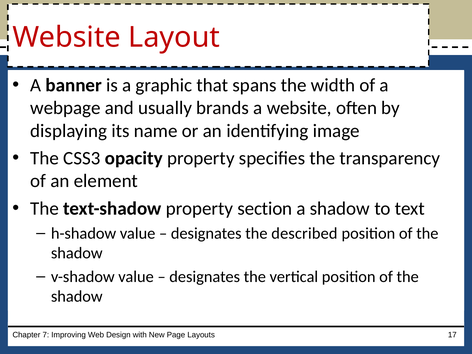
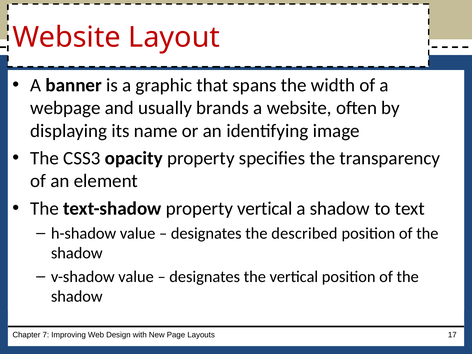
property section: section -> vertical
